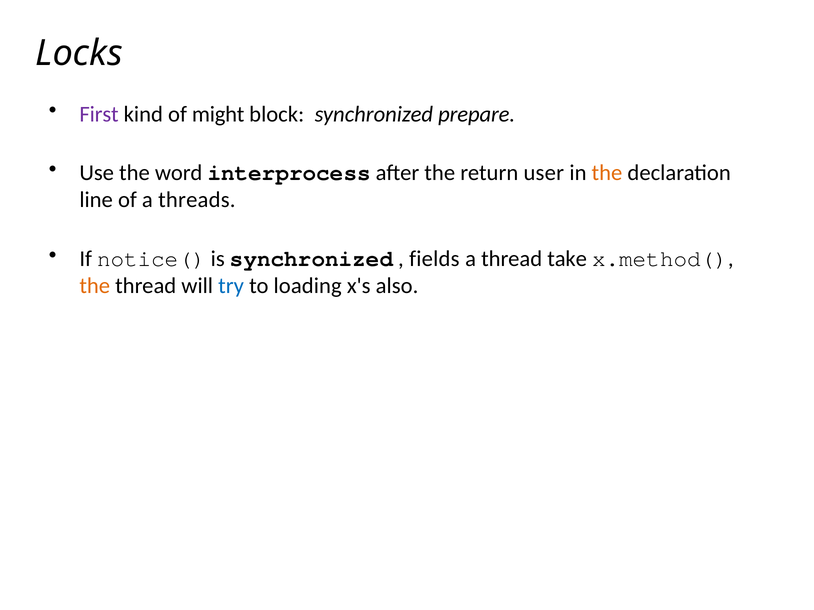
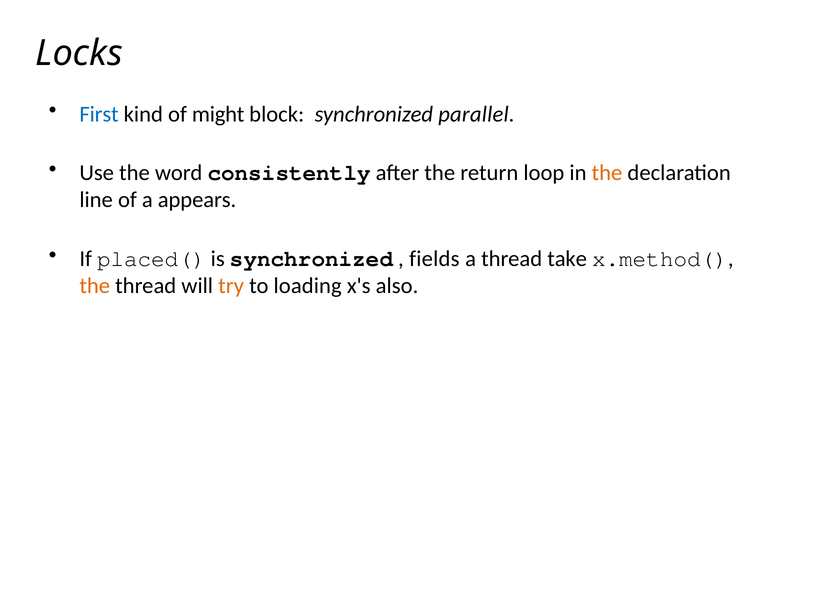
First colour: purple -> blue
prepare: prepare -> parallel
interprocess: interprocess -> consistently
user: user -> loop
threads: threads -> appears
notice(: notice( -> placed(
try colour: blue -> orange
